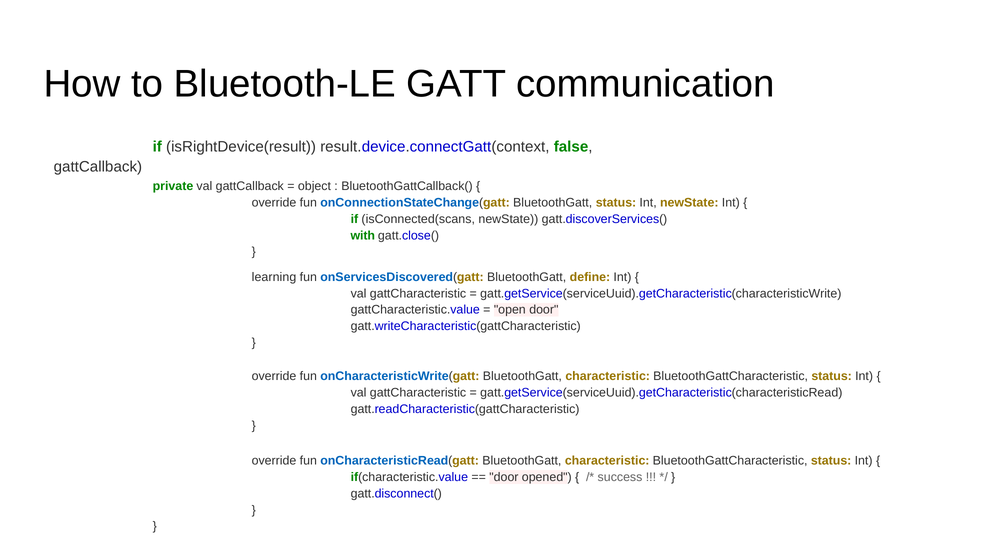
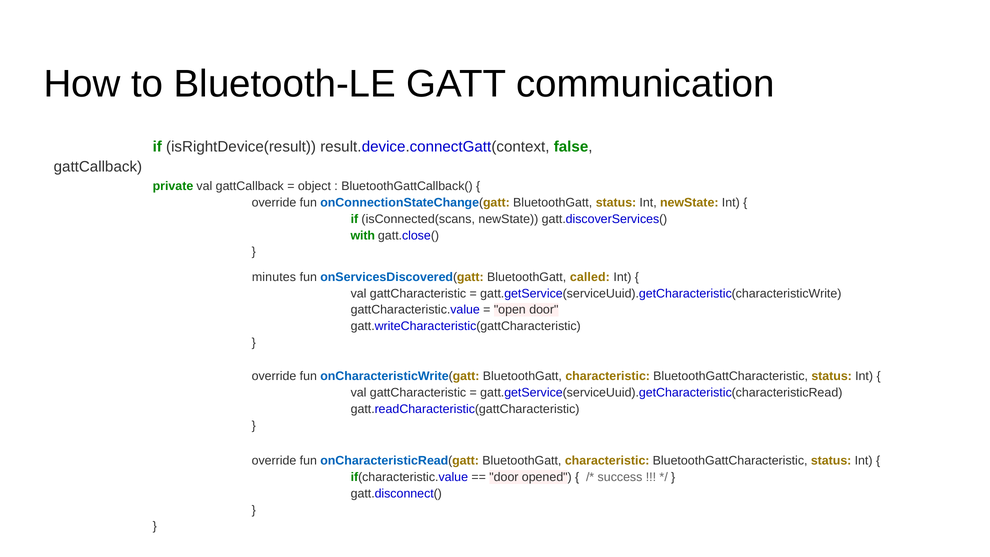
learning: learning -> minutes
define: define -> called
